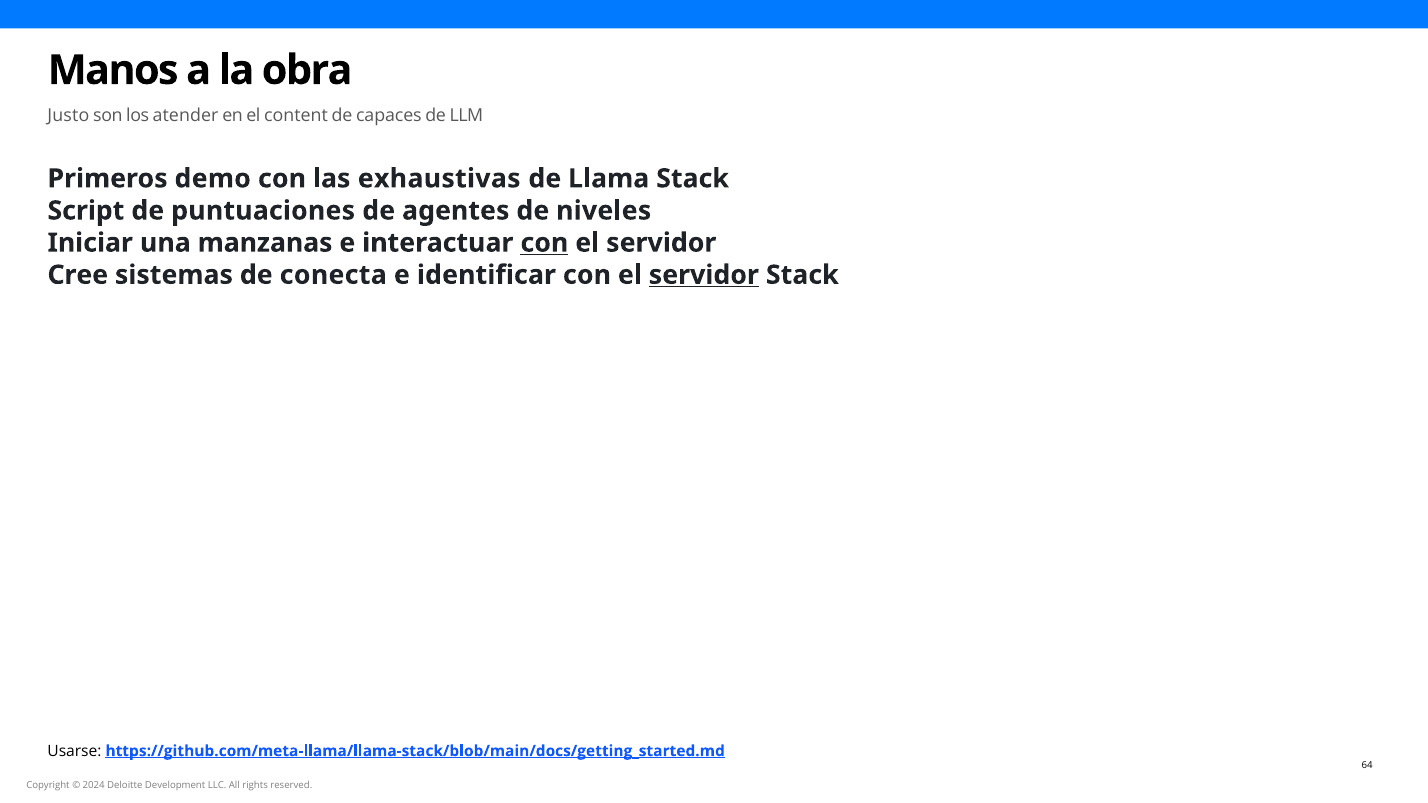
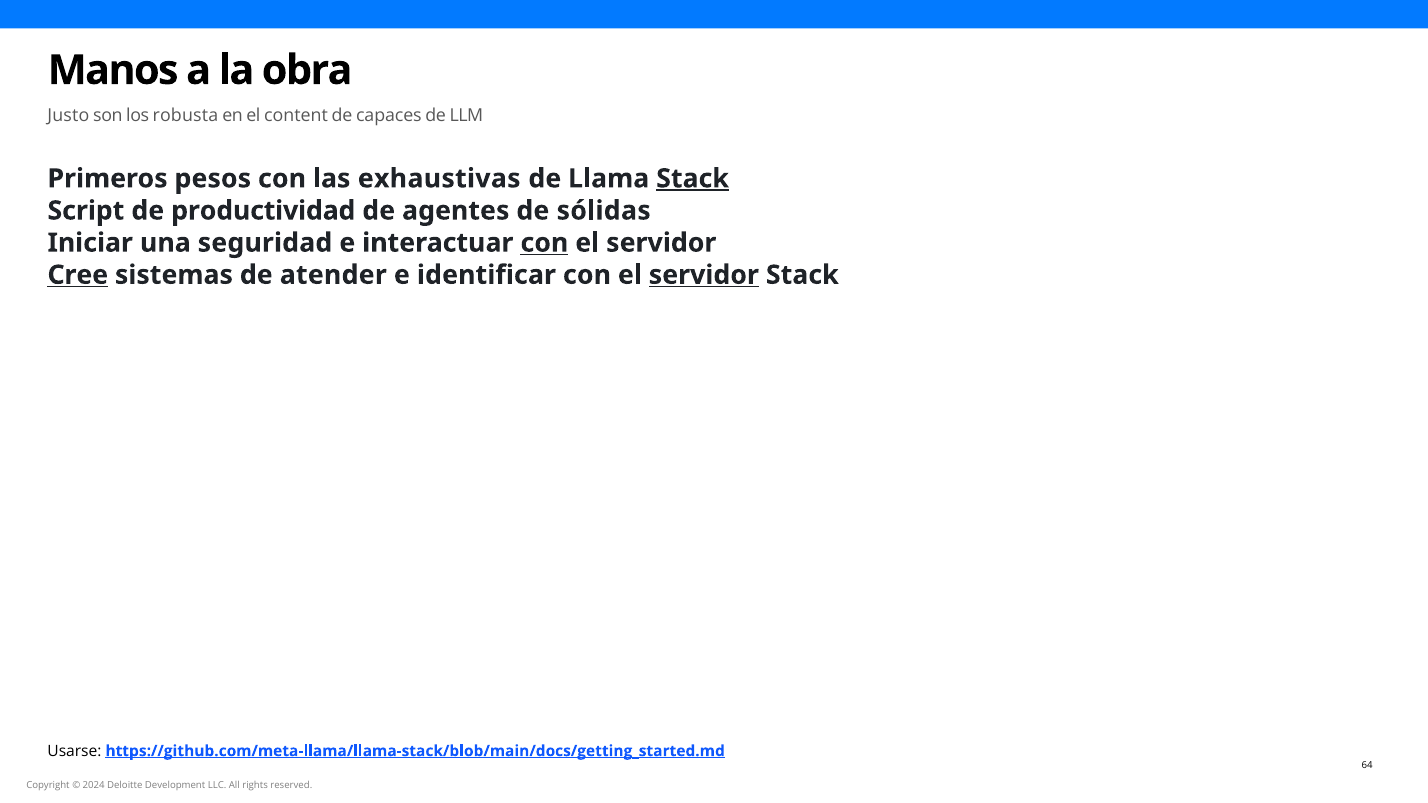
atender: atender -> robusta
demo: demo -> pesos
Stack at (693, 179) underline: none -> present
puntuaciones: puntuaciones -> productividad
niveles: niveles -> sólidas
manzanas: manzanas -> seguridad
Cree underline: none -> present
conecta: conecta -> atender
